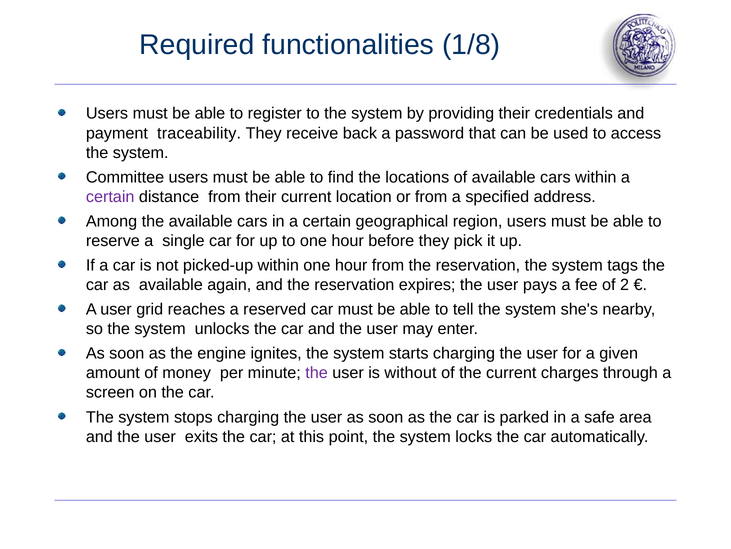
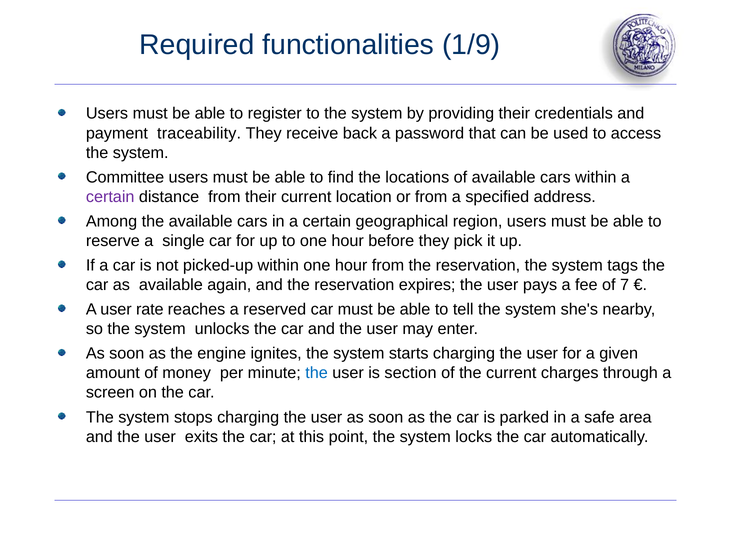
1/8: 1/8 -> 1/9
2: 2 -> 7
grid: grid -> rate
the at (317, 373) colour: purple -> blue
without: without -> section
